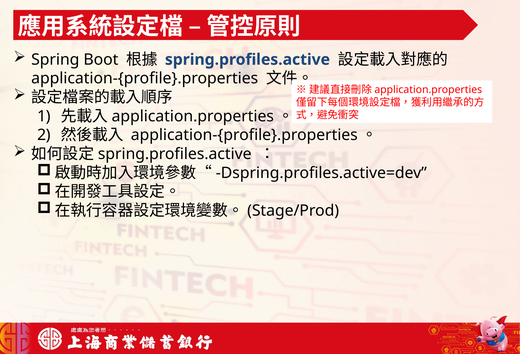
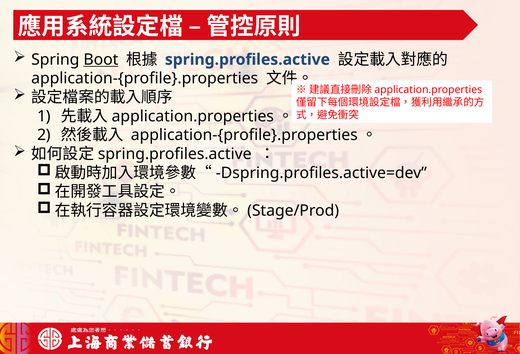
Boot underline: none -> present
